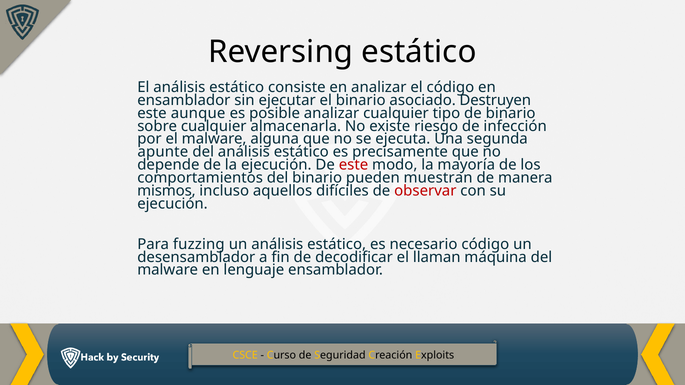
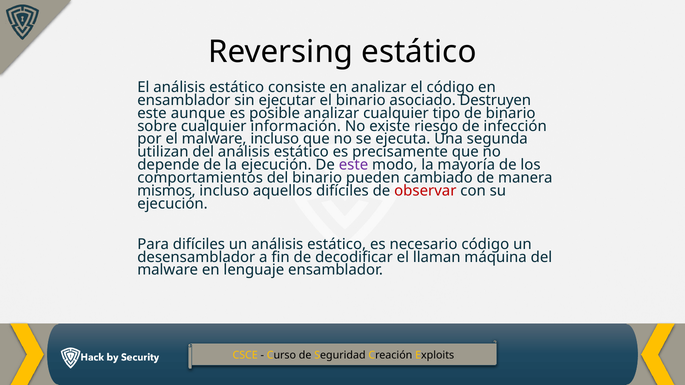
almacenarla: almacenarla -> información
malware alguna: alguna -> incluso
apunte: apunte -> utilizan
este at (353, 165) colour: red -> purple
muestran: muestran -> cambiado
Para fuzzing: fuzzing -> difíciles
